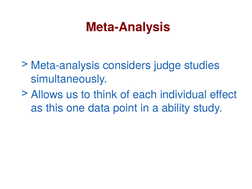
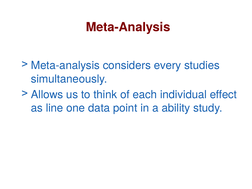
judge: judge -> every
this: this -> line
